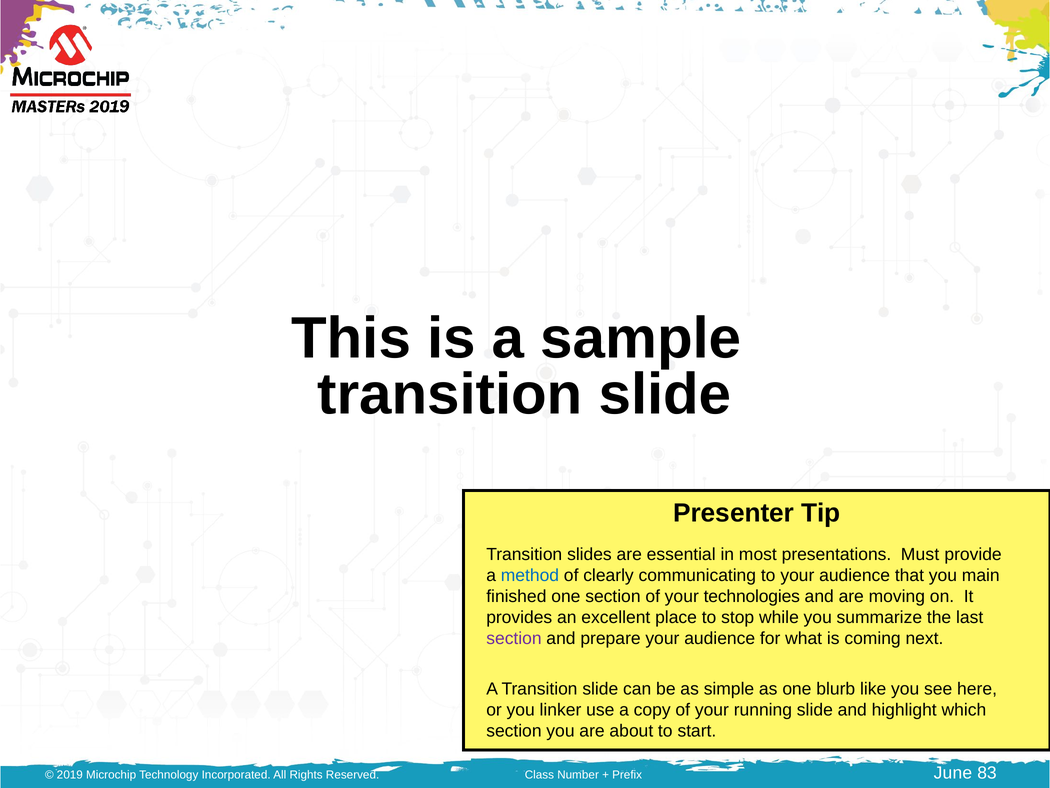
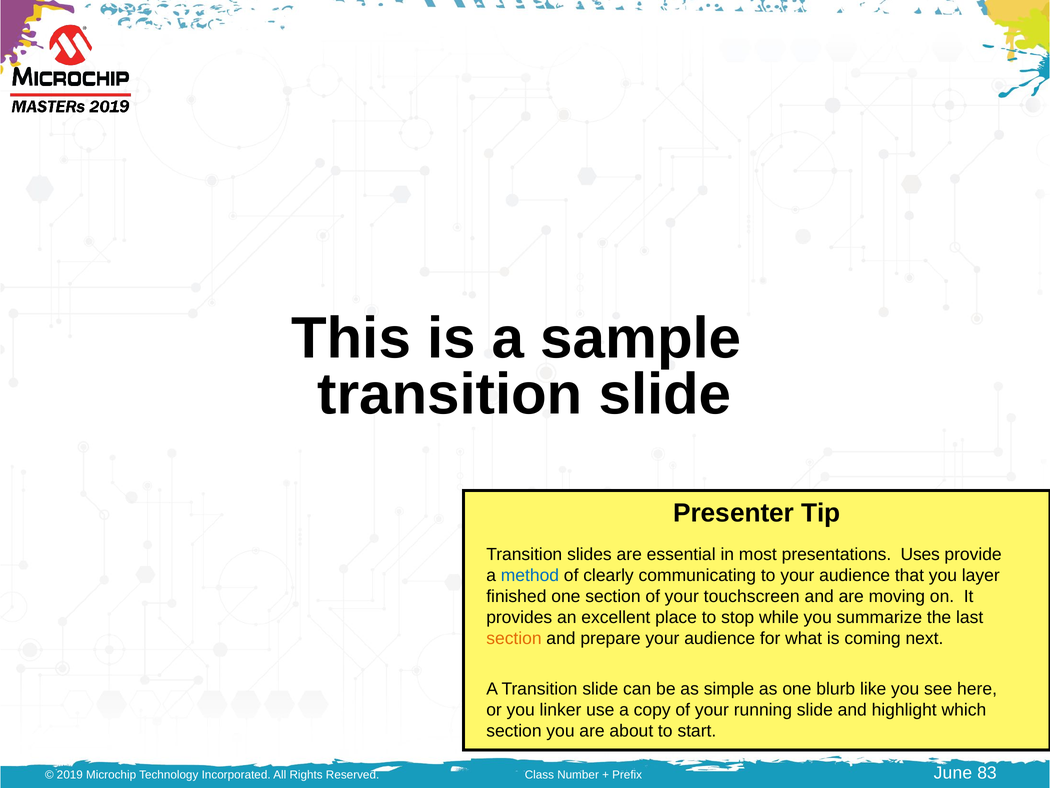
Must: Must -> Uses
main: main -> layer
technologies: technologies -> touchscreen
section at (514, 638) colour: purple -> orange
